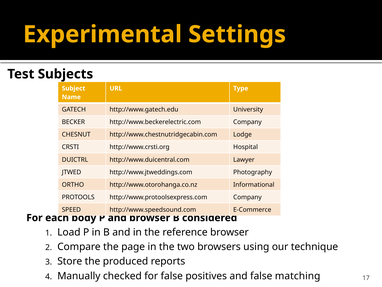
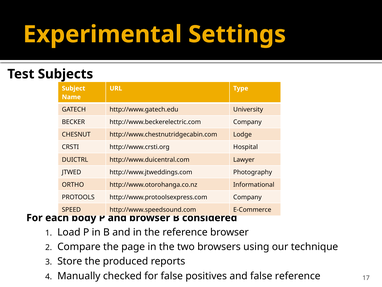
false matching: matching -> reference
